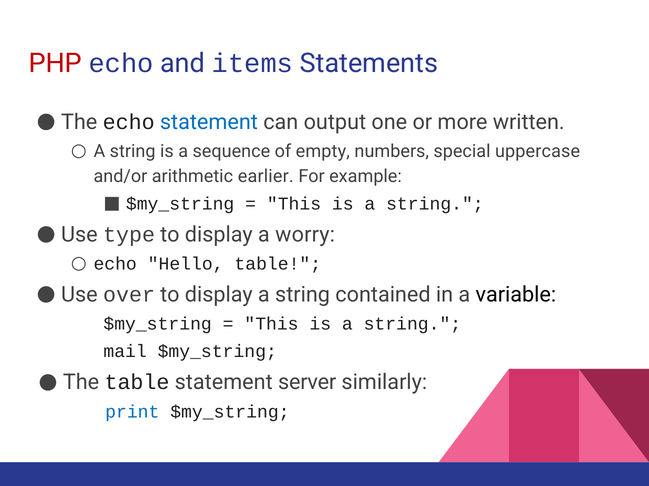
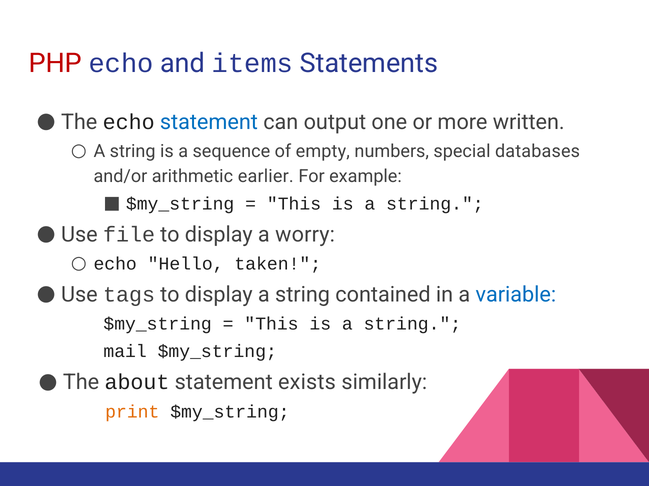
uppercase: uppercase -> databases
type: type -> file
Hello table: table -> taken
over: over -> tags
variable colour: black -> blue
The table: table -> about
server: server -> exists
print colour: blue -> orange
